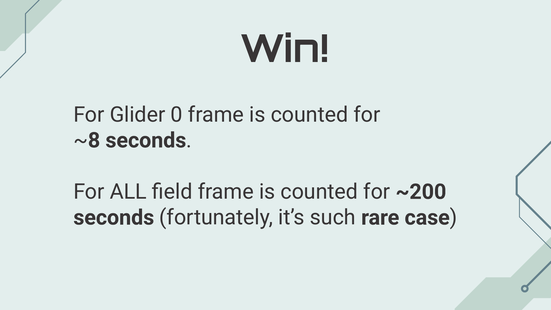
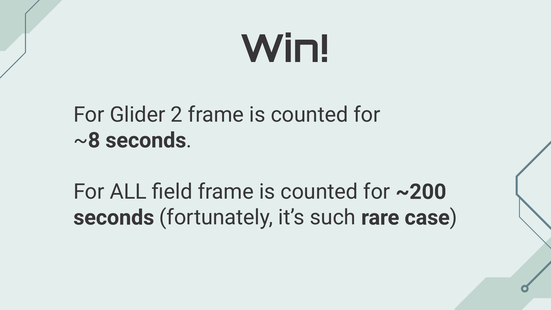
0: 0 -> 2
